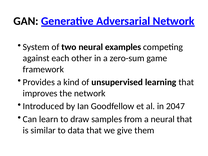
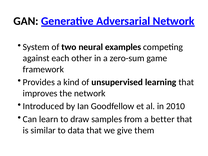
2047: 2047 -> 2010
a neural: neural -> better
